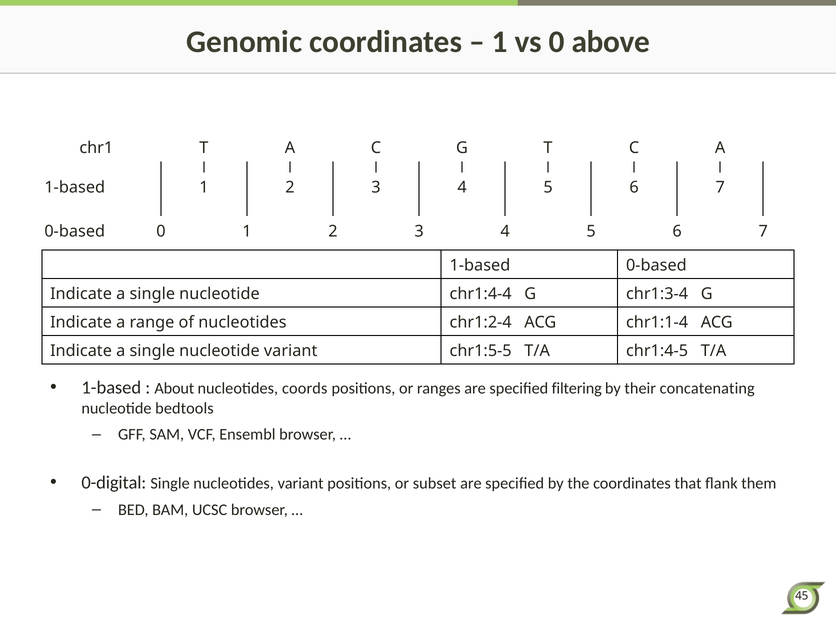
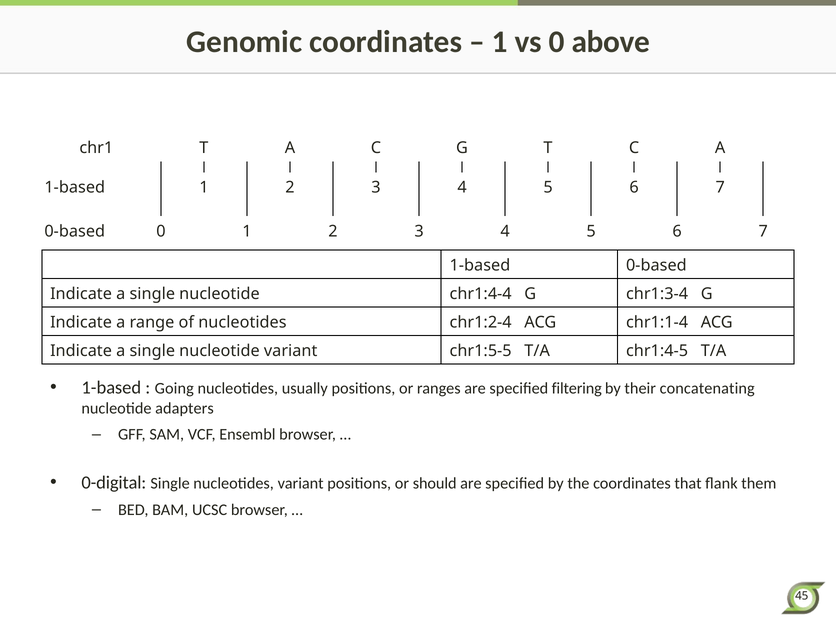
About: About -> Going
coords: coords -> usually
bedtools: bedtools -> adapters
subset: subset -> should
